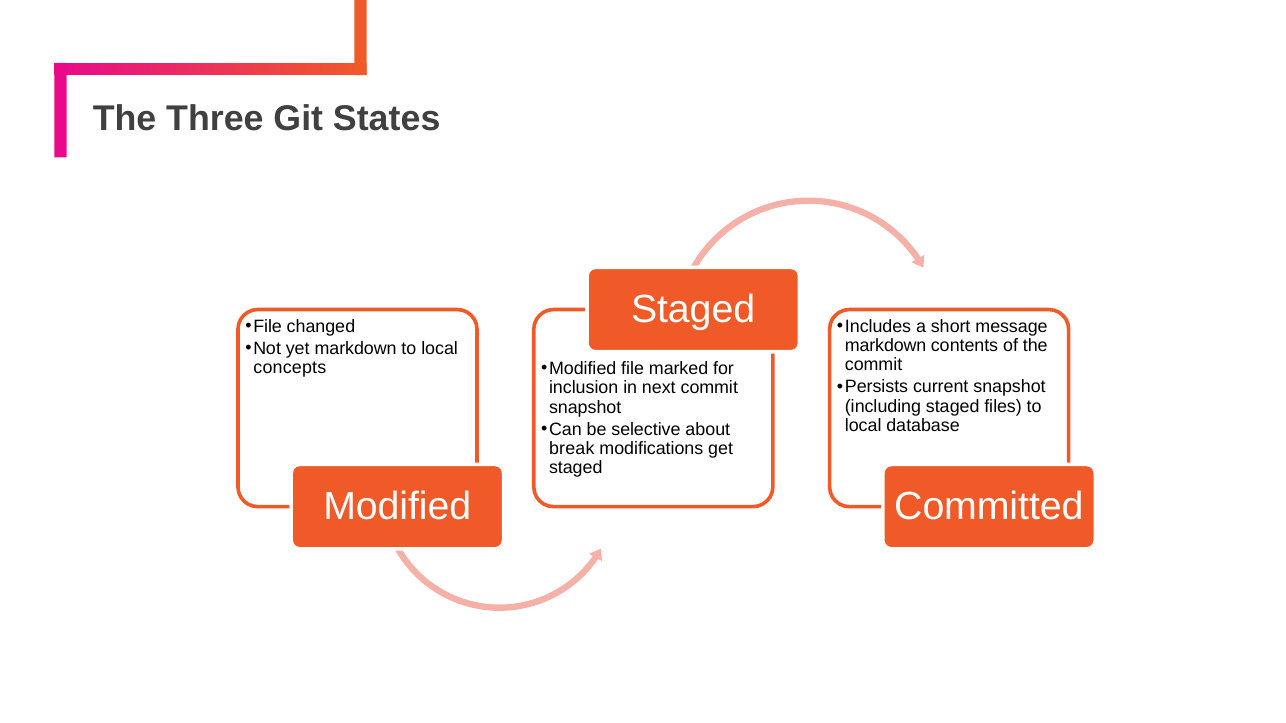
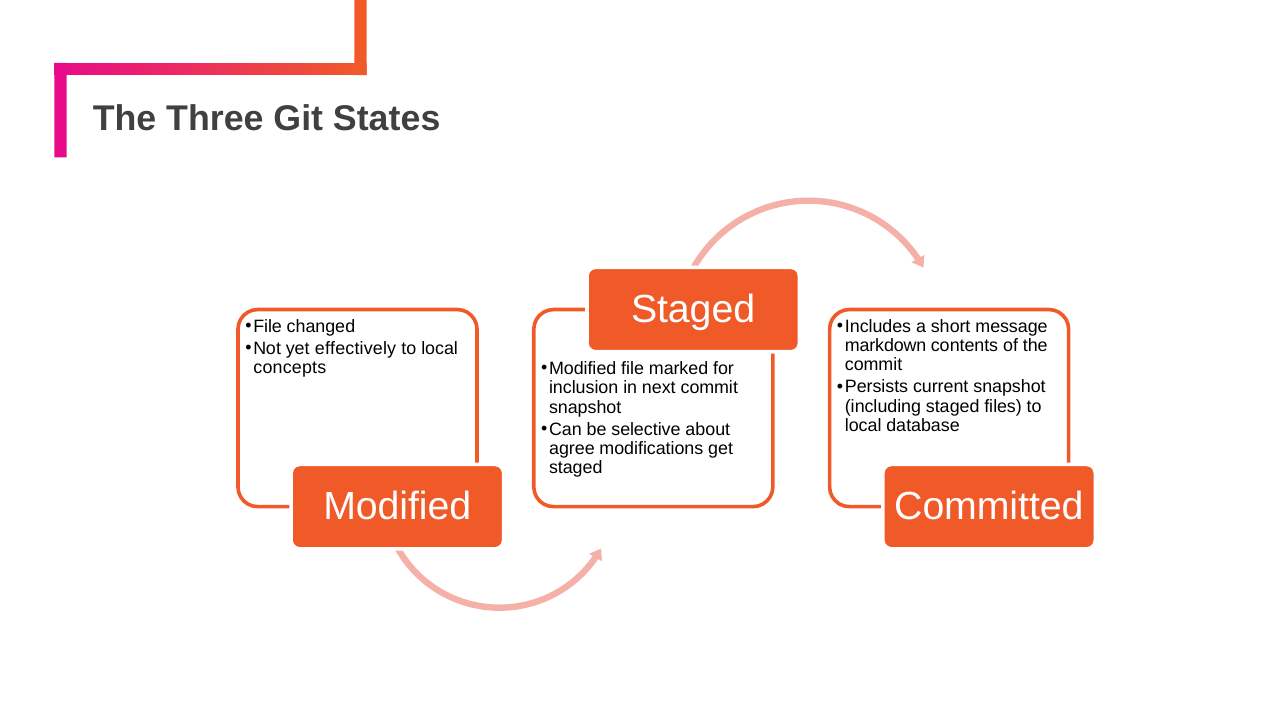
yet markdown: markdown -> effectively
break: break -> agree
